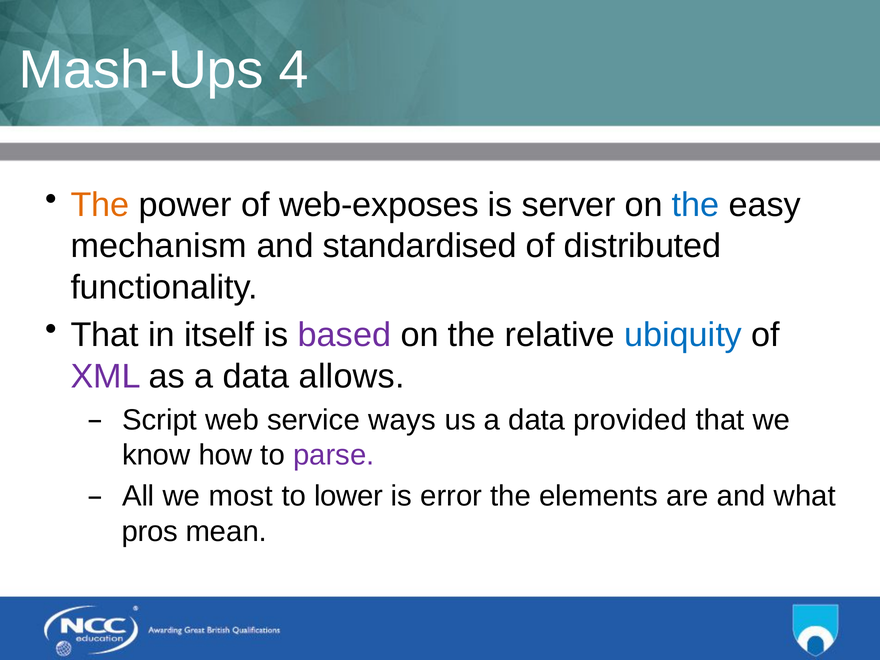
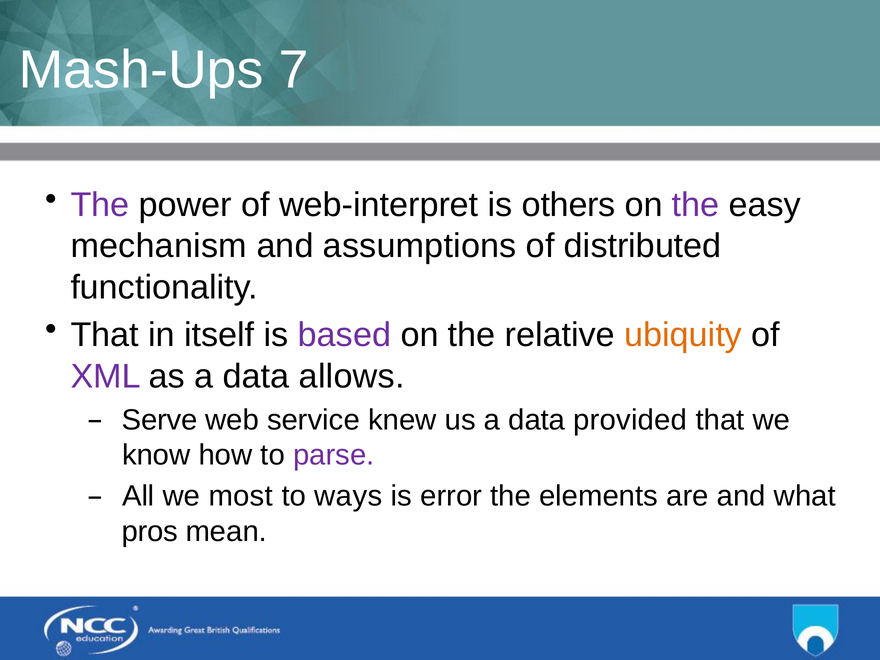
4: 4 -> 7
The at (100, 205) colour: orange -> purple
web-exposes: web-exposes -> web-interpret
server: server -> others
the at (696, 205) colour: blue -> purple
standardised: standardised -> assumptions
ubiquity colour: blue -> orange
Script: Script -> Serve
ways: ways -> knew
lower: lower -> ways
